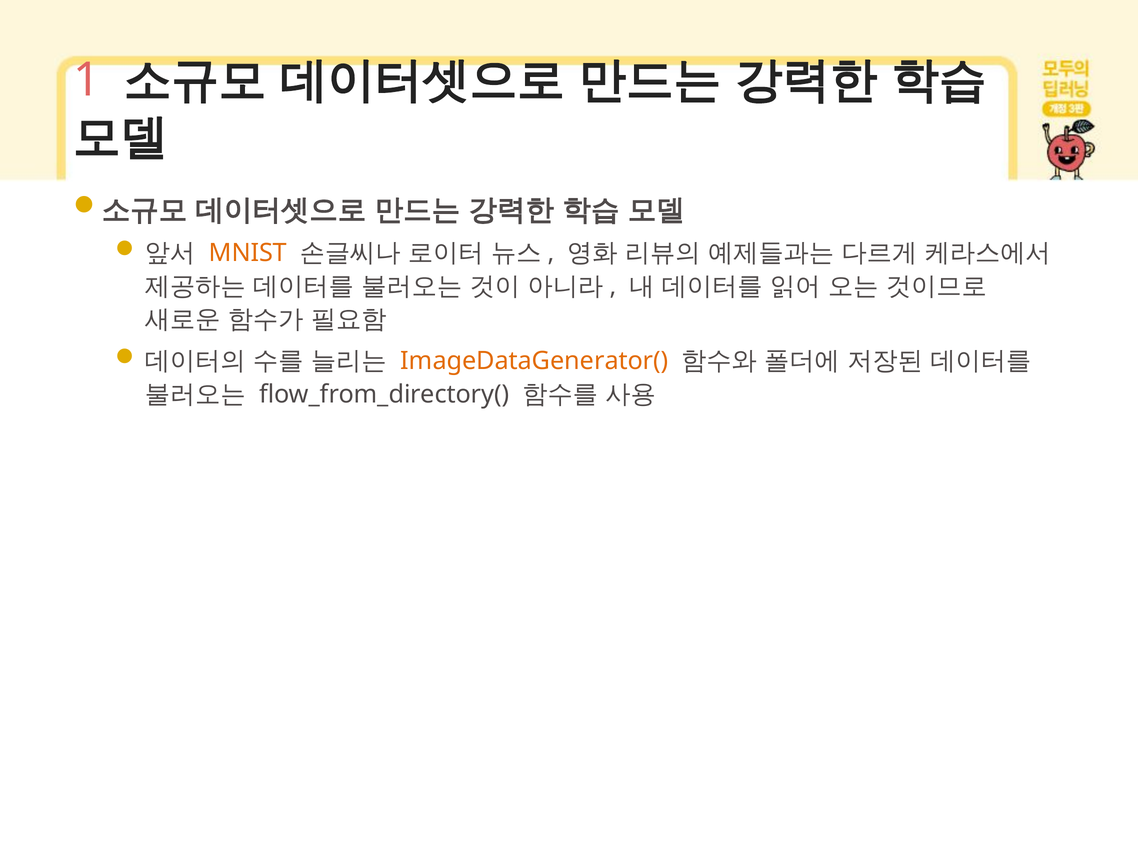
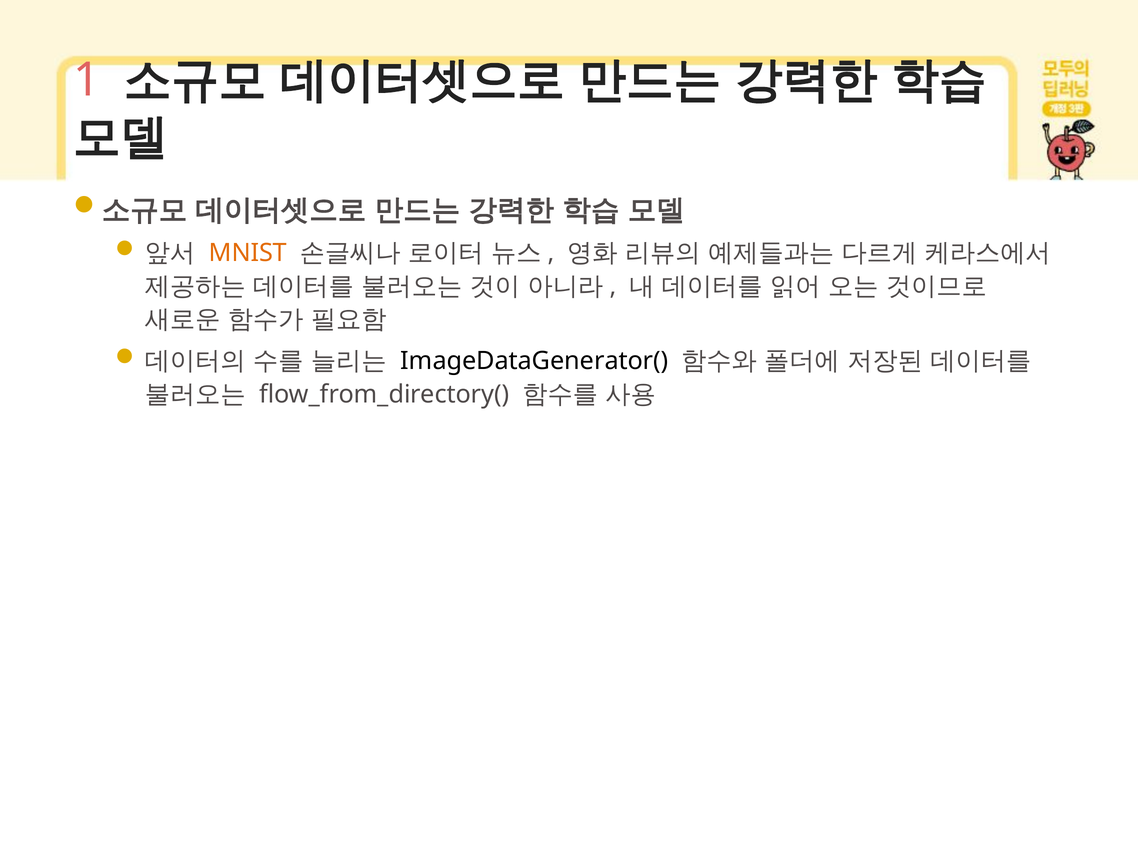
ImageDataGenerator( colour: orange -> black
